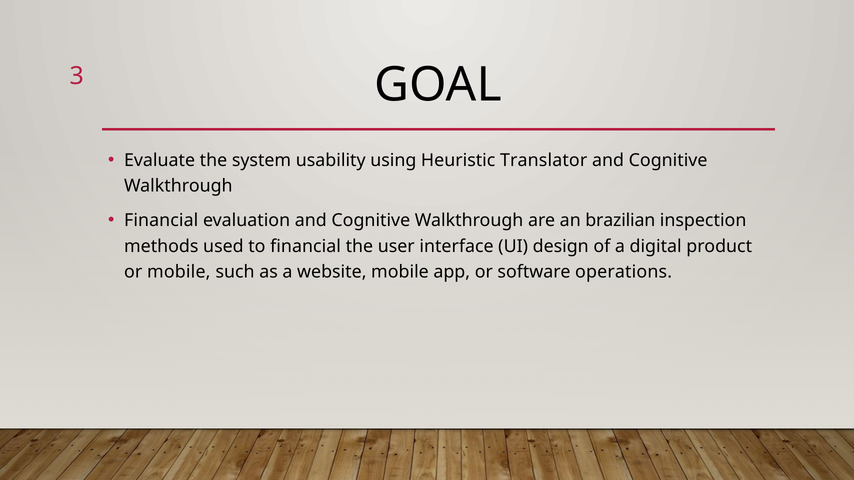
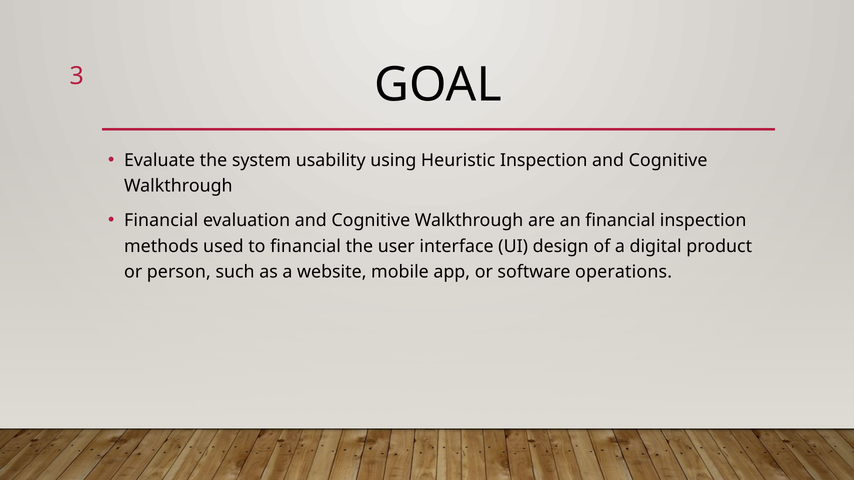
Heuristic Translator: Translator -> Inspection
an brazilian: brazilian -> financial
or mobile: mobile -> person
